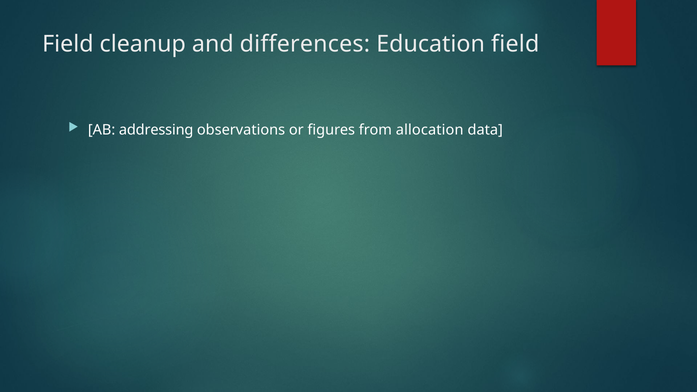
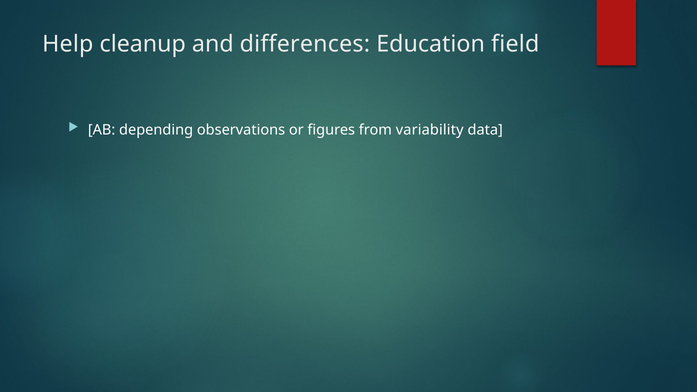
Field at (68, 44): Field -> Help
addressing: addressing -> depending
allocation: allocation -> variability
